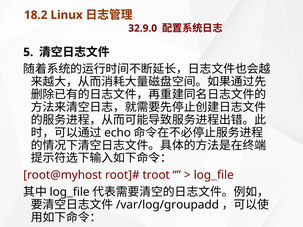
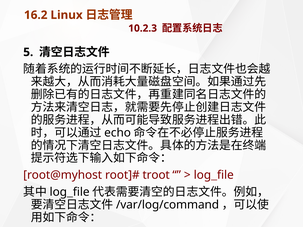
18.2: 18.2 -> 16.2
32.9.0: 32.9.0 -> 10.2.3
/var/log/groupadd: /var/log/groupadd -> /var/log/command
